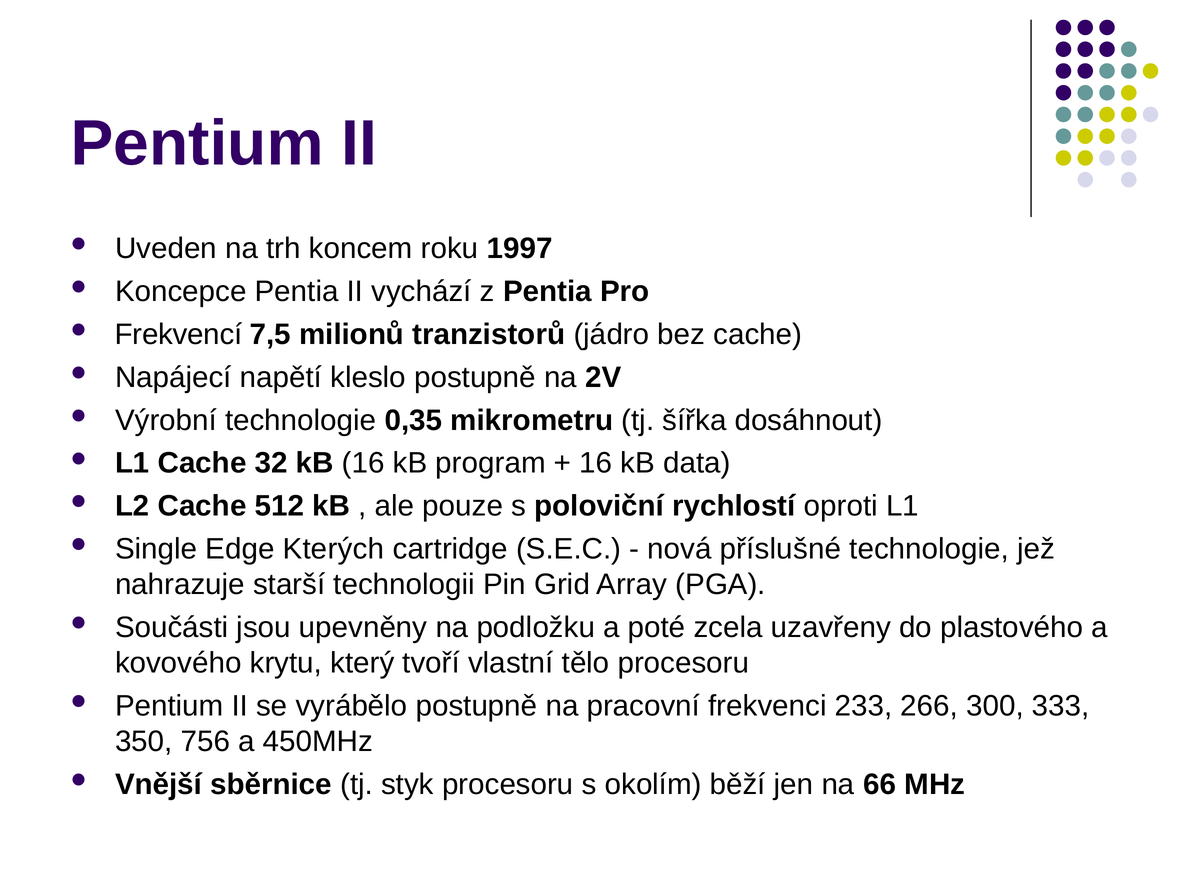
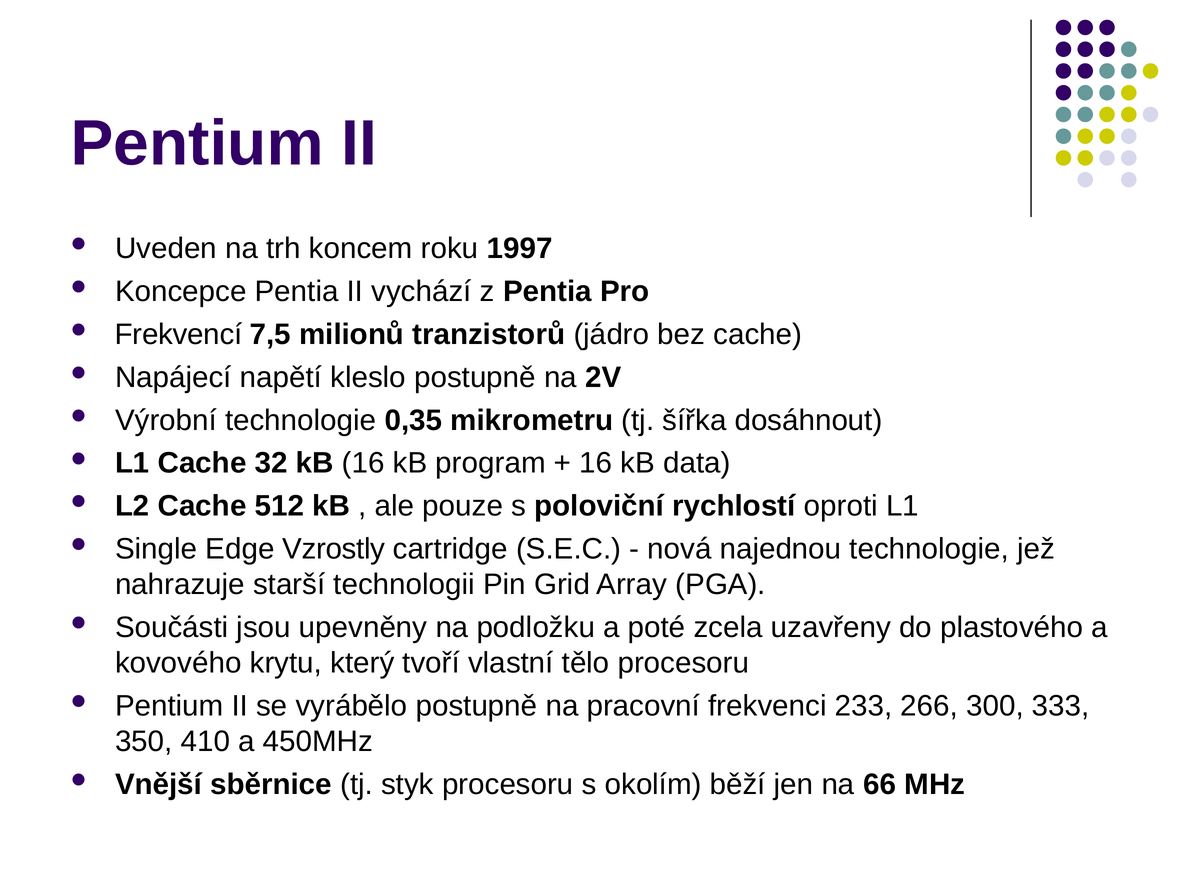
Kterých: Kterých -> Vzrostly
příslušné: příslušné -> najednou
756: 756 -> 410
